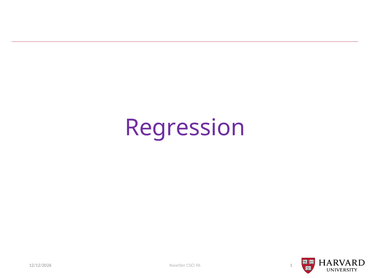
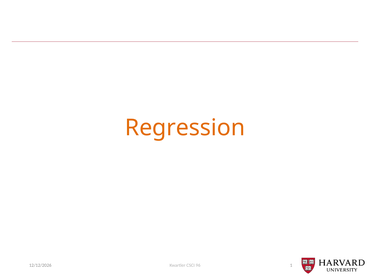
Regression colour: purple -> orange
